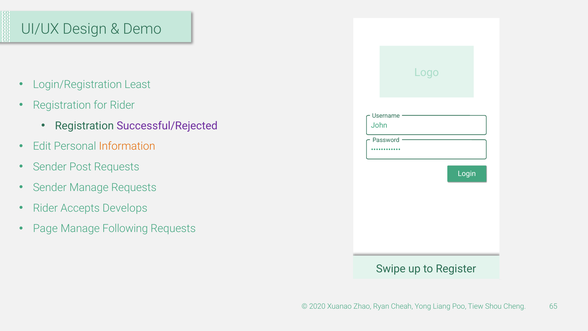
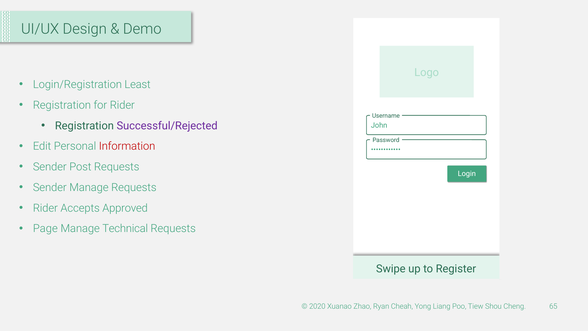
Information colour: orange -> red
Develops: Develops -> Approved
Following: Following -> Technical
